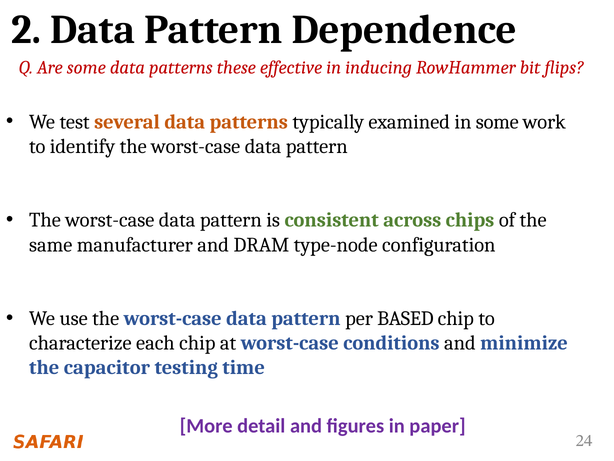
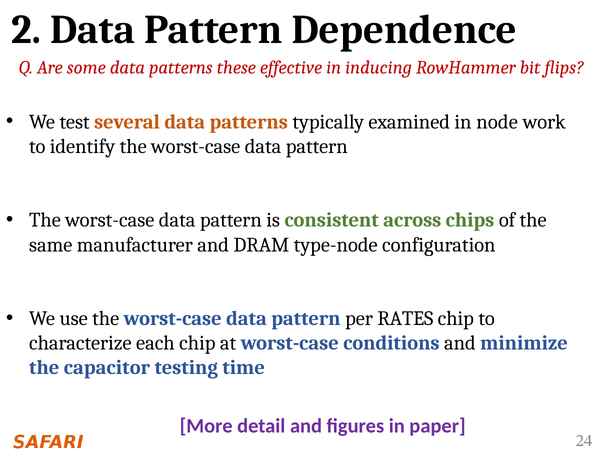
in some: some -> node
BASED: BASED -> RATES
